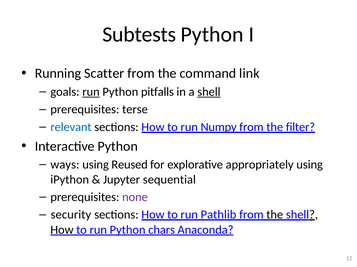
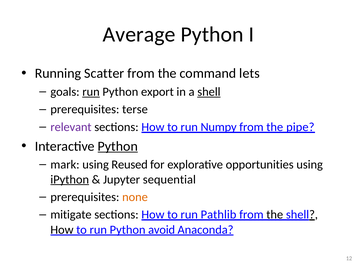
Subtests: Subtests -> Average
link: link -> lets
pitfalls: pitfalls -> export
relevant colour: blue -> purple
filter: filter -> pipe
Python at (118, 147) underline: none -> present
ways: ways -> mark
appropriately: appropriately -> opportunities
iPython underline: none -> present
none colour: purple -> orange
security: security -> mitigate
chars: chars -> avoid
